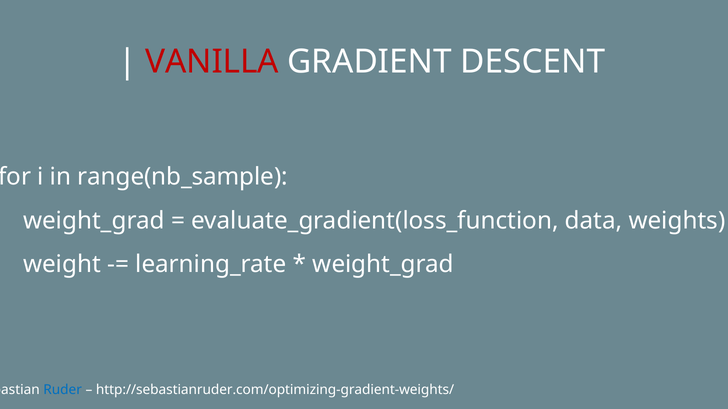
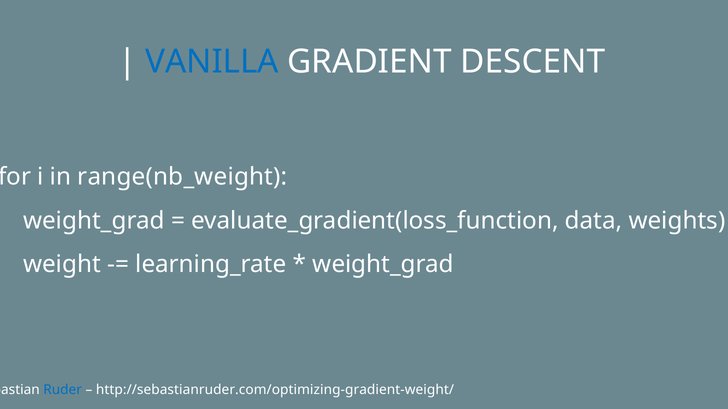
VANILLA colour: red -> blue
range(nb_sample: range(nb_sample -> range(nb_weight
http://sebastianruder.com/optimizing-gradient-weights/: http://sebastianruder.com/optimizing-gradient-weights/ -> http://sebastianruder.com/optimizing-gradient-weight/
